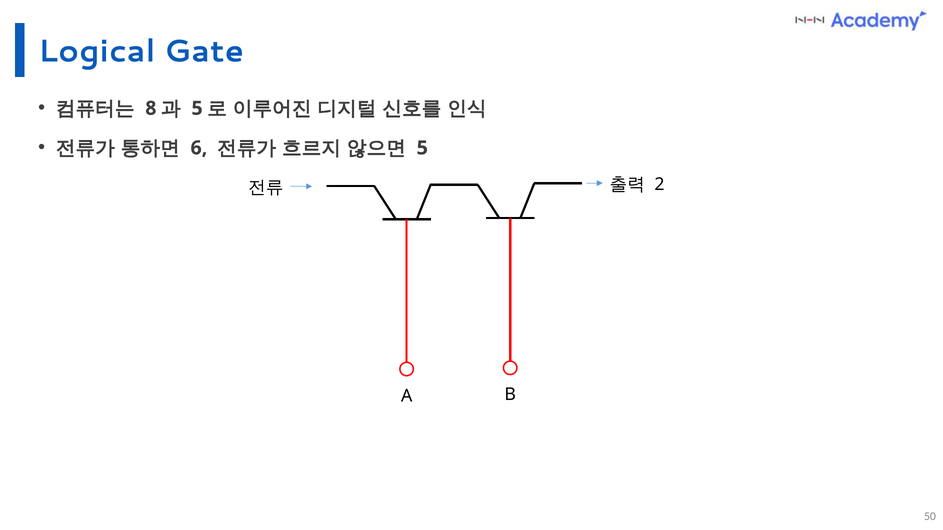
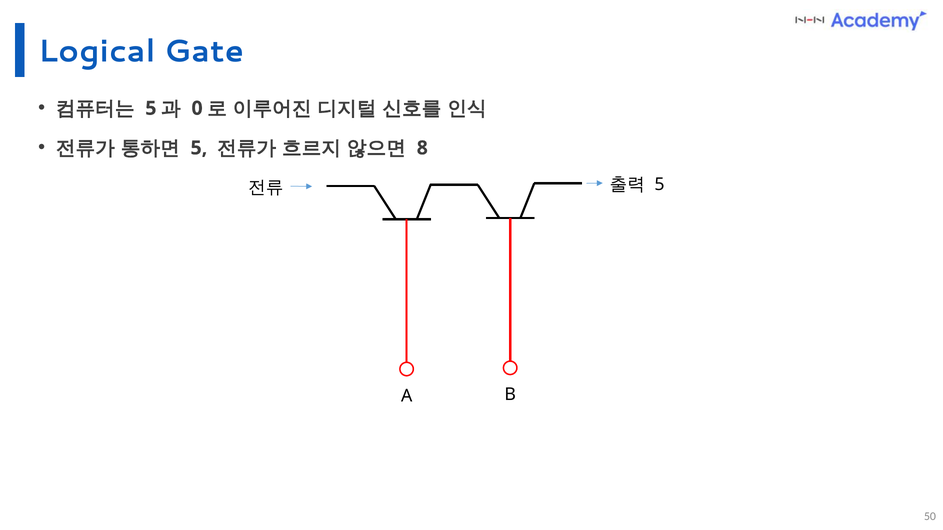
8 at (151, 108): 8 -> 5
5 at (197, 108): 5 -> 0
6 at (199, 148): 6 -> 5
5 at (422, 148): 5 -> 8
2 at (659, 184): 2 -> 5
